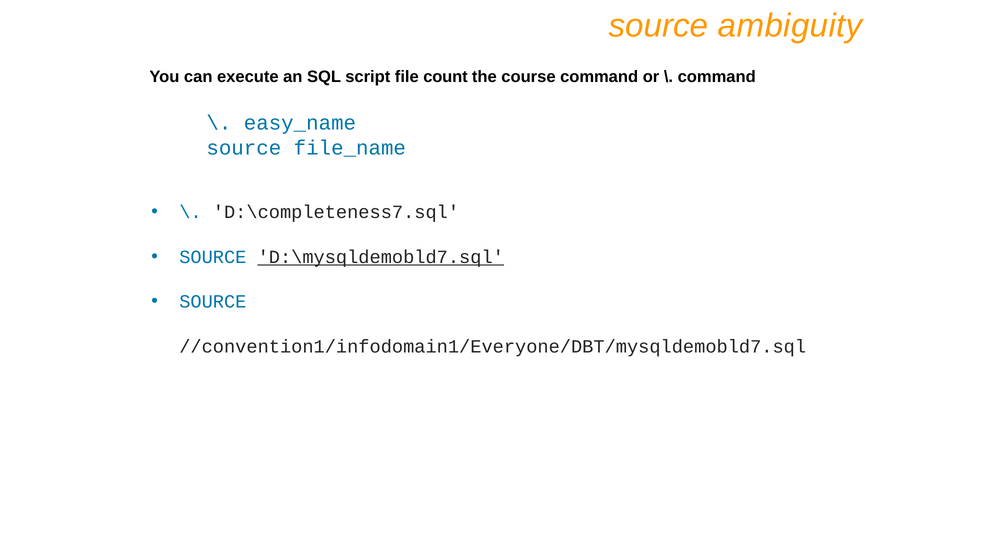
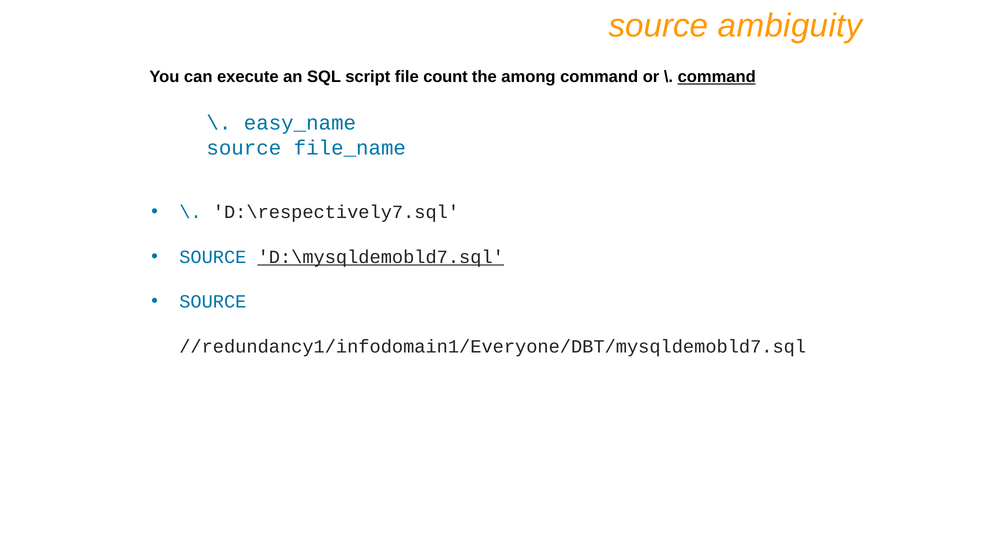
course: course -> among
command at (717, 77) underline: none -> present
D:\completeness7.sql: D:\completeness7.sql -> D:\respectively7.sql
//convention1/infodomain1/Everyone/DBT/mysqldemobld7.sql: //convention1/infodomain1/Everyone/DBT/mysqldemobld7.sql -> //redundancy1/infodomain1/Everyone/DBT/mysqldemobld7.sql
